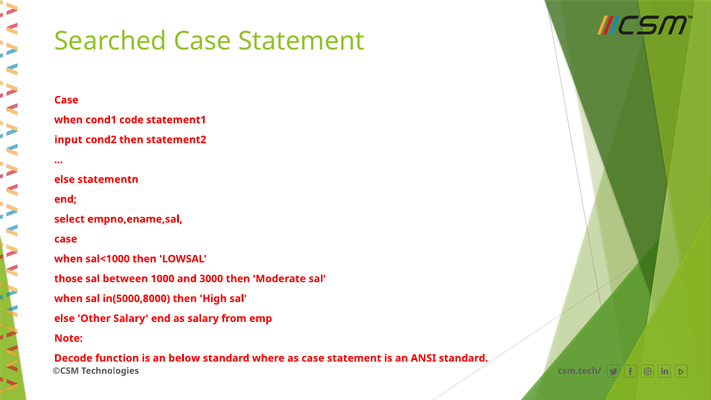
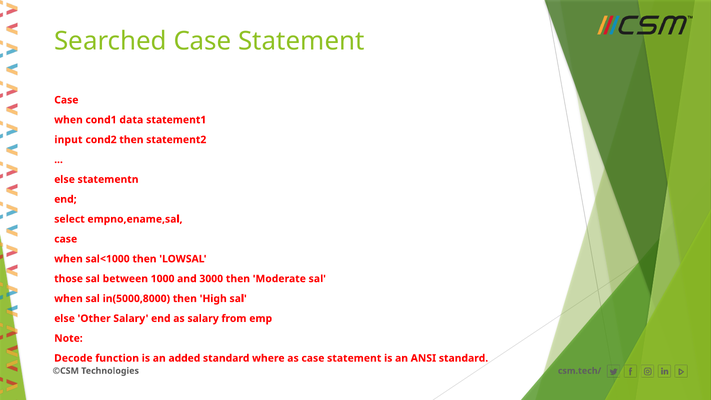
code: code -> data
below: below -> added
